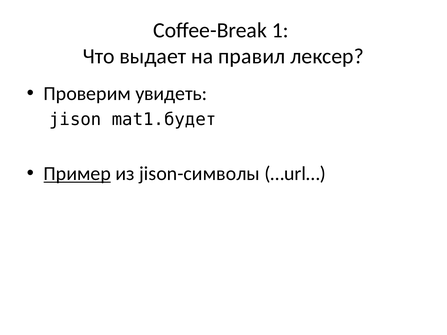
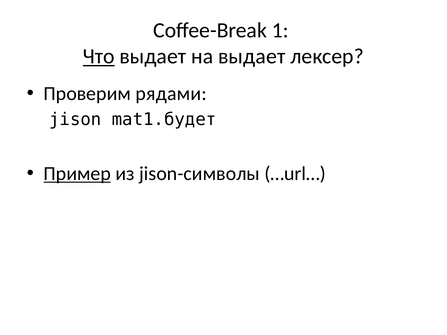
Что underline: none -> present
на правил: правил -> выдает
увидеть: увидеть -> рядами
